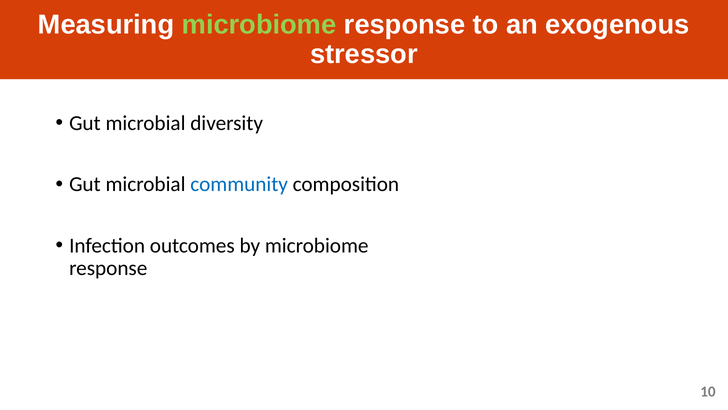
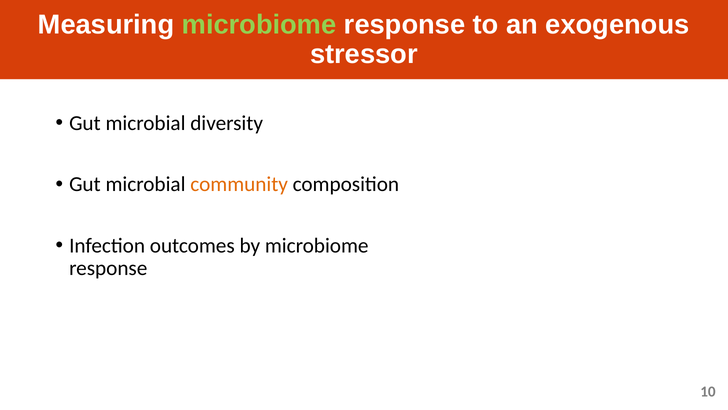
community colour: blue -> orange
